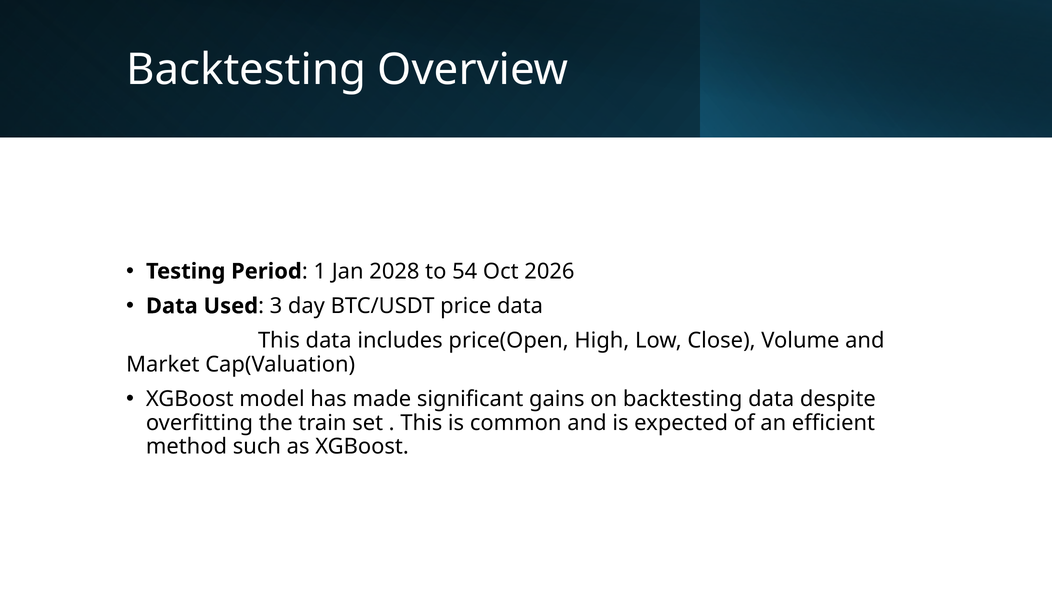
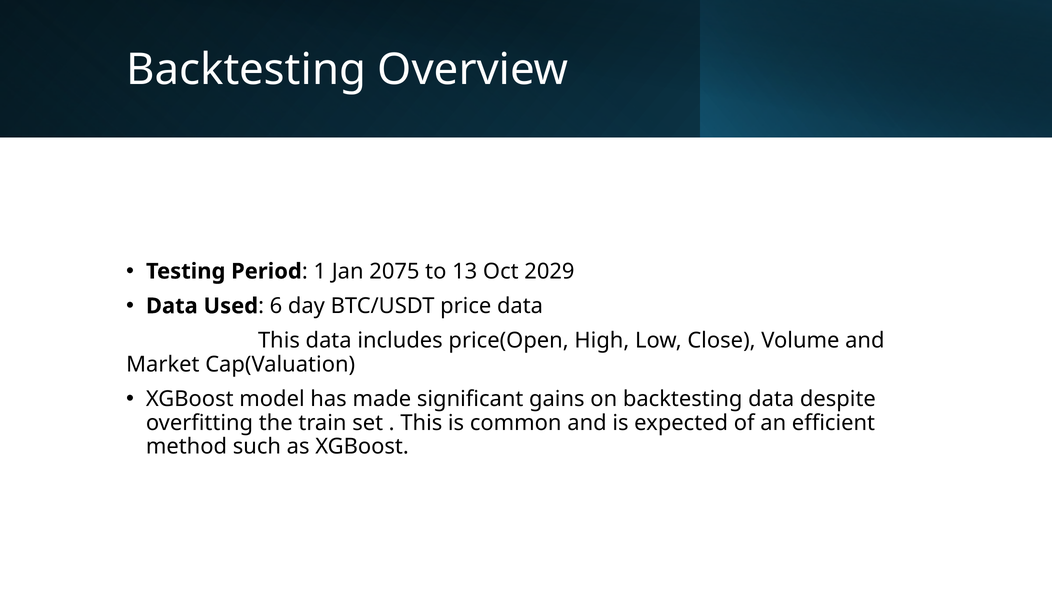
2028: 2028 -> 2075
54: 54 -> 13
2026: 2026 -> 2029
3: 3 -> 6
